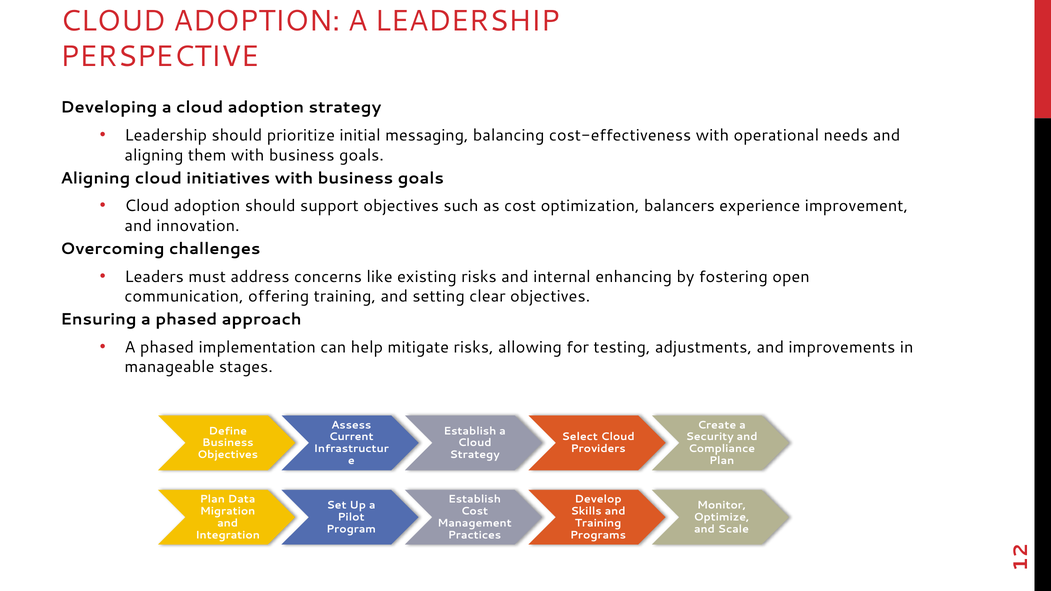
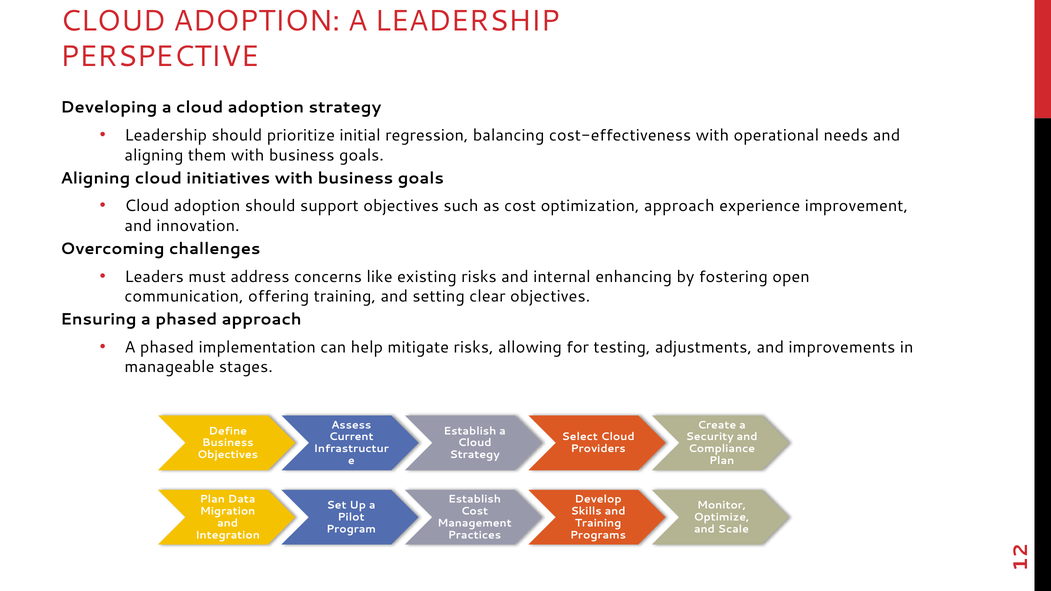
messaging: messaging -> regression
optimization balancers: balancers -> approach
